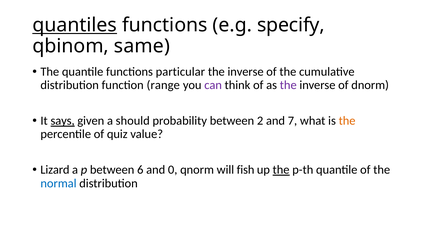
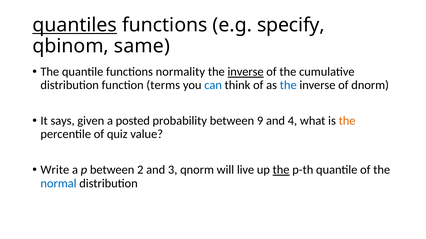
particular: particular -> normality
inverse at (246, 72) underline: none -> present
range: range -> terms
can colour: purple -> blue
the at (288, 85) colour: purple -> blue
says underline: present -> none
should: should -> posted
2: 2 -> 9
7: 7 -> 4
Lizard: Lizard -> Write
6: 6 -> 2
0: 0 -> 3
fish: fish -> live
